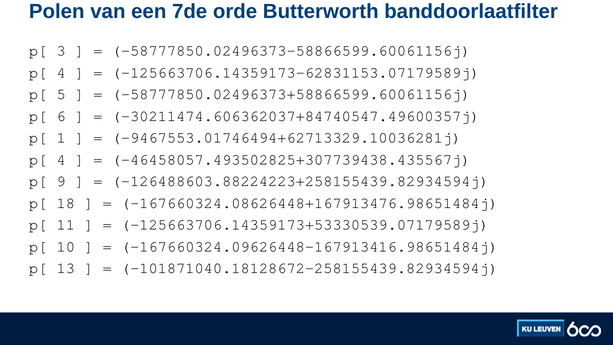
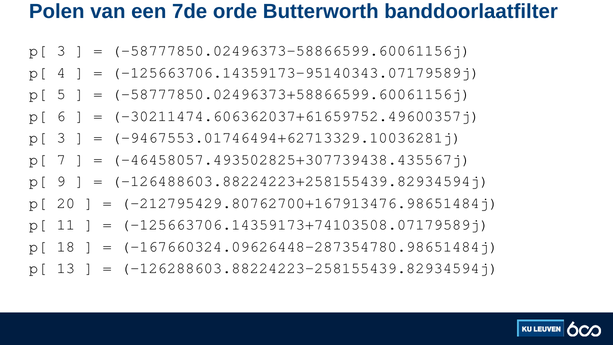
-125663706.14359173-62831153.07179589j: -125663706.14359173-62831153.07179589j -> -125663706.14359173-95140343.07179589j
-30211474.606362037+84740547.49600357j: -30211474.606362037+84740547.49600357j -> -30211474.606362037+61659752.49600357j
1 at (61, 138): 1 -> 3
4 at (61, 159): 4 -> 7
18: 18 -> 20
-167660324.08626448+167913476.98651484j: -167660324.08626448+167913476.98651484j -> -212795429.80762700+167913476.98651484j
-125663706.14359173+53330539.07179589j: -125663706.14359173+53330539.07179589j -> -125663706.14359173+74103508.07179589j
10: 10 -> 18
-167660324.09626448-167913416.98651484j: -167660324.09626448-167913416.98651484j -> -167660324.09626448-287354780.98651484j
-101871040.18128672-258155439.82934594j: -101871040.18128672-258155439.82934594j -> -126288603.88224223-258155439.82934594j
